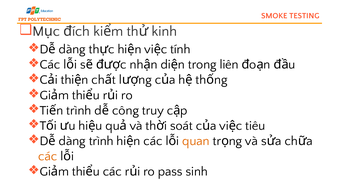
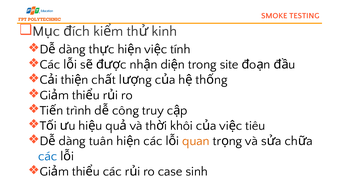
liên: liên -> site
soát: soát -> khôi
dàng trình: trình -> tuân
các at (48, 156) colour: orange -> blue
pass: pass -> case
